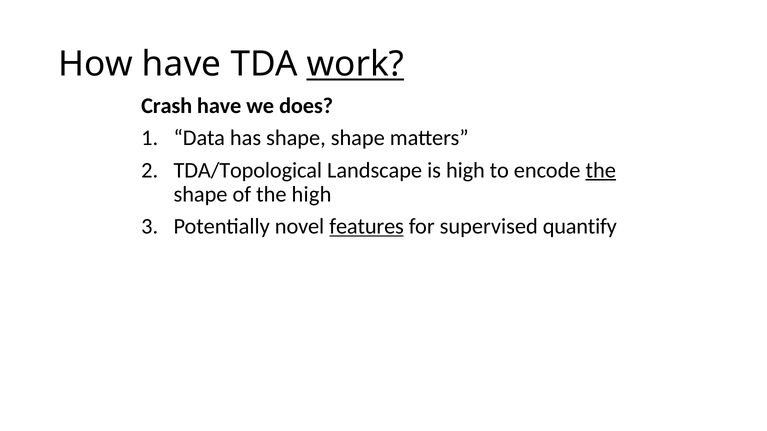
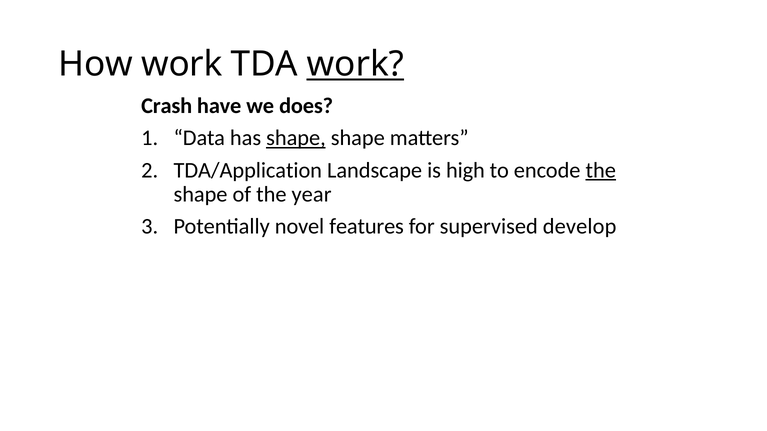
How have: have -> work
shape at (296, 138) underline: none -> present
TDA/Topological: TDA/Topological -> TDA/Application
the high: high -> year
features underline: present -> none
quantify: quantify -> develop
